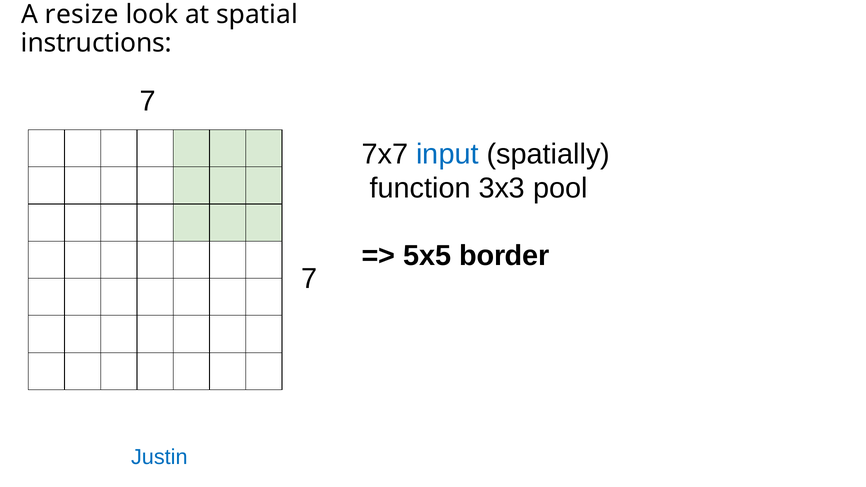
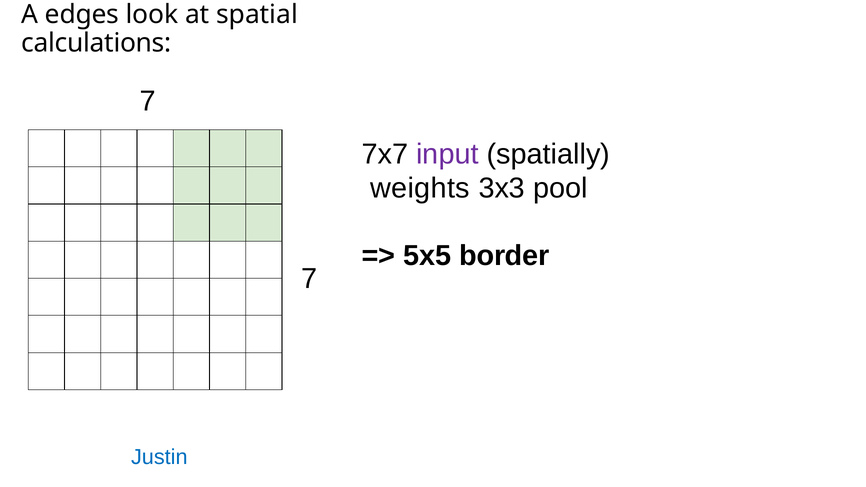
resize: resize -> edges
instructions: instructions -> calculations
input colour: blue -> purple
function: function -> weights
